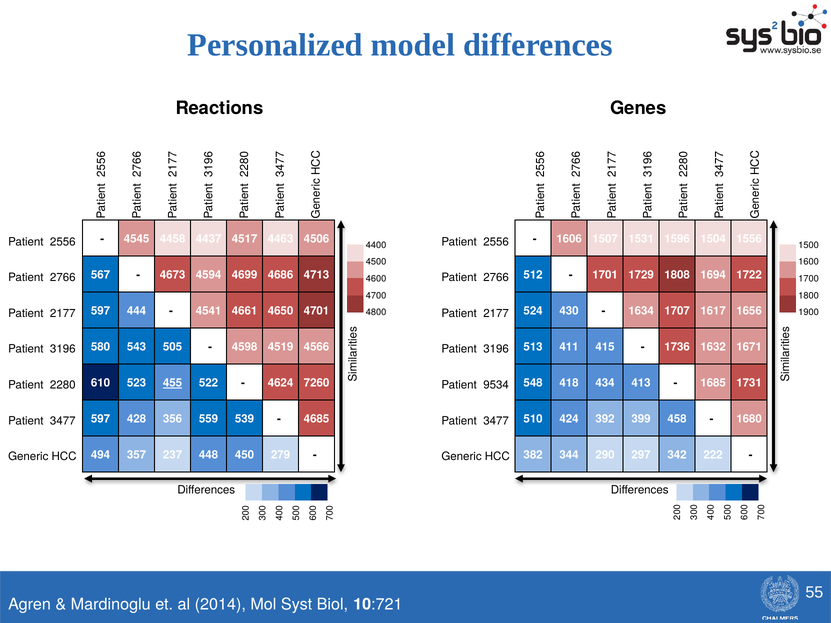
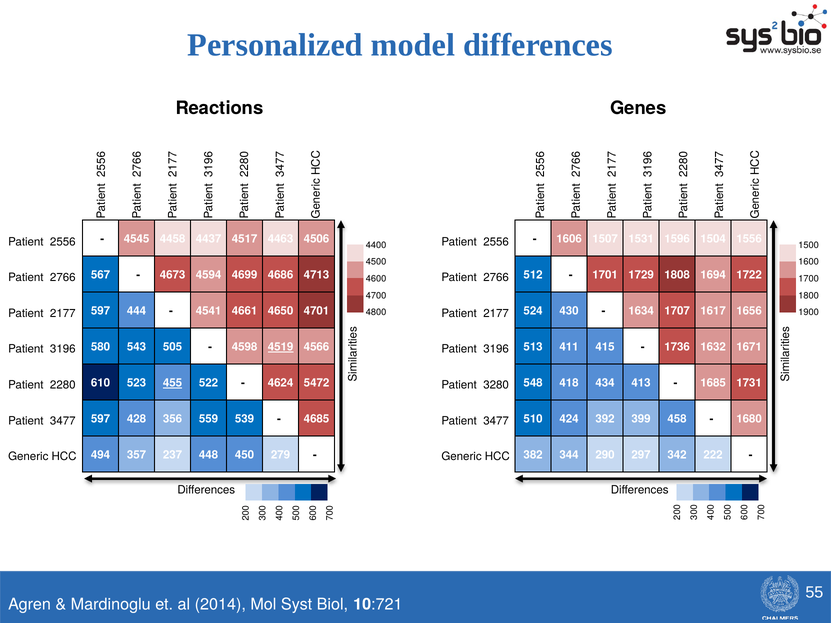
4519 underline: none -> present
7260: 7260 -> 5472
9534: 9534 -> 3280
